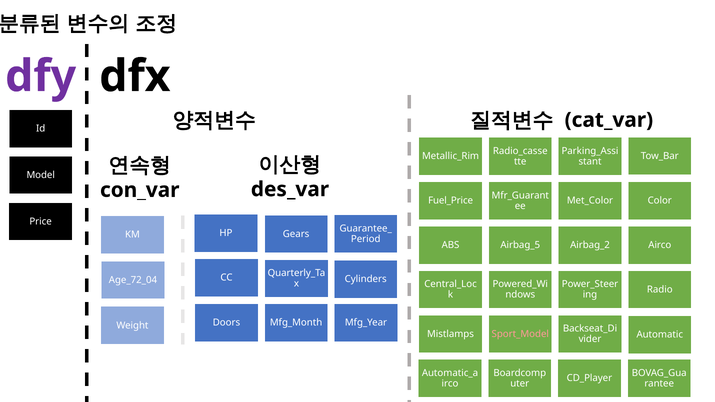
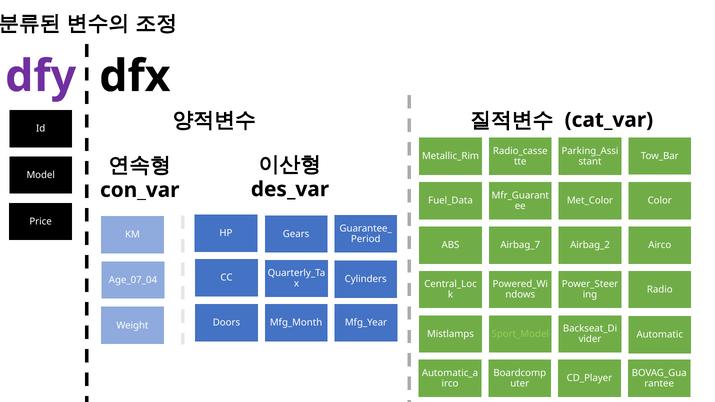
Fuel_Price: Fuel_Price -> Fuel_Data
Airbag_5: Airbag_5 -> Airbag_7
Age_72_04: Age_72_04 -> Age_07_04
Sport_Model colour: pink -> light green
